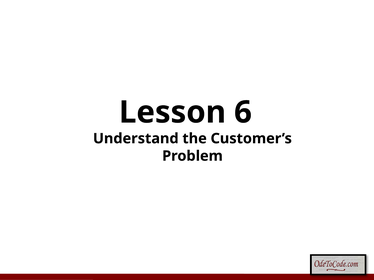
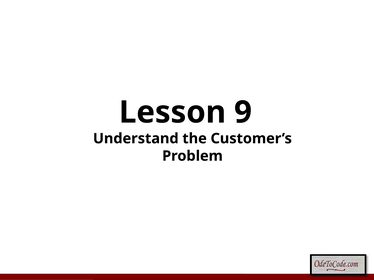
6: 6 -> 9
